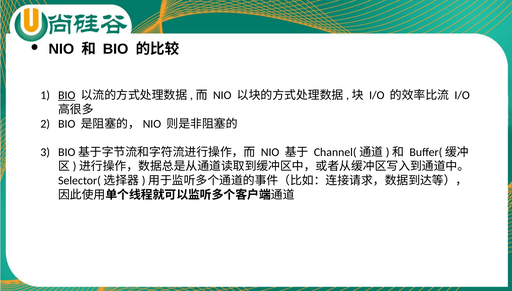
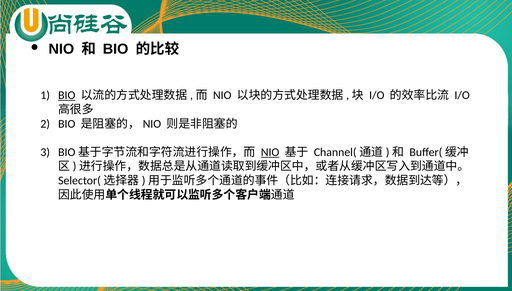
NIO at (270, 152) underline: none -> present
